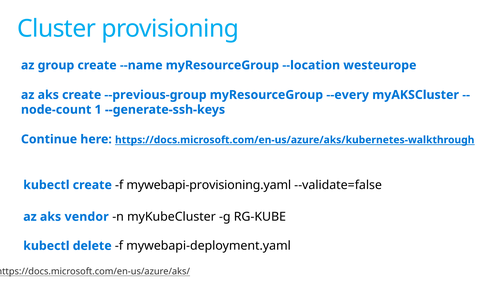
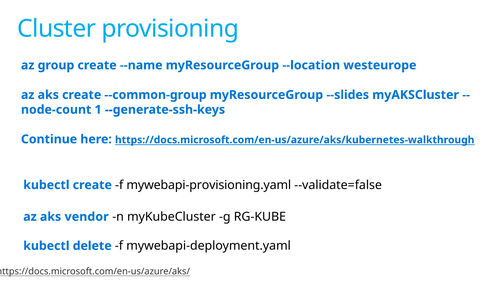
--previous-group: --previous-group -> --common-group
--every: --every -> --slides
